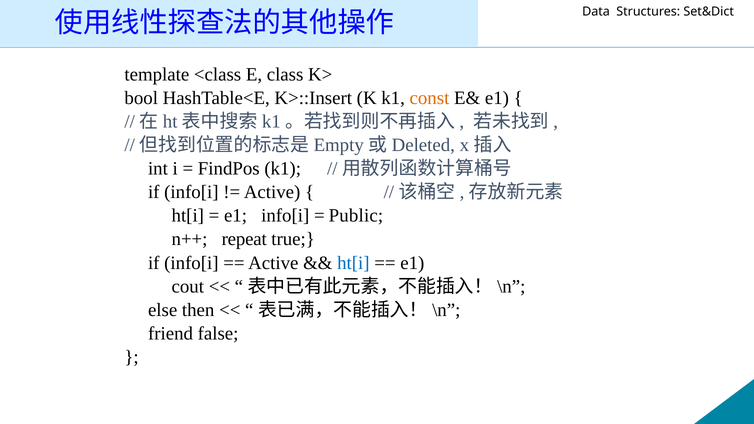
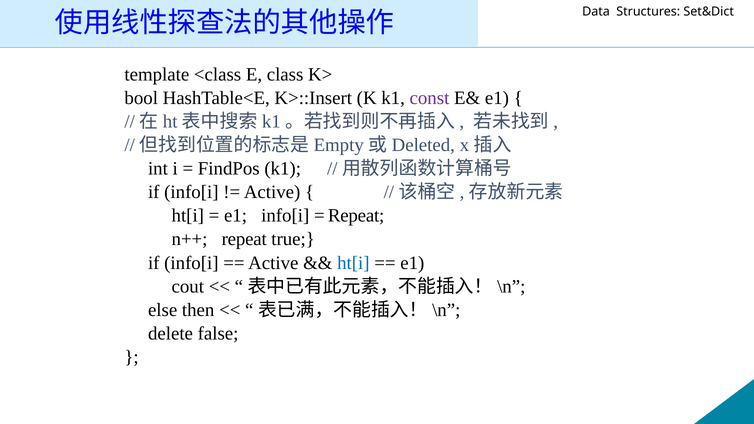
const colour: orange -> purple
Public at (356, 216): Public -> Repeat
friend: friend -> delete
